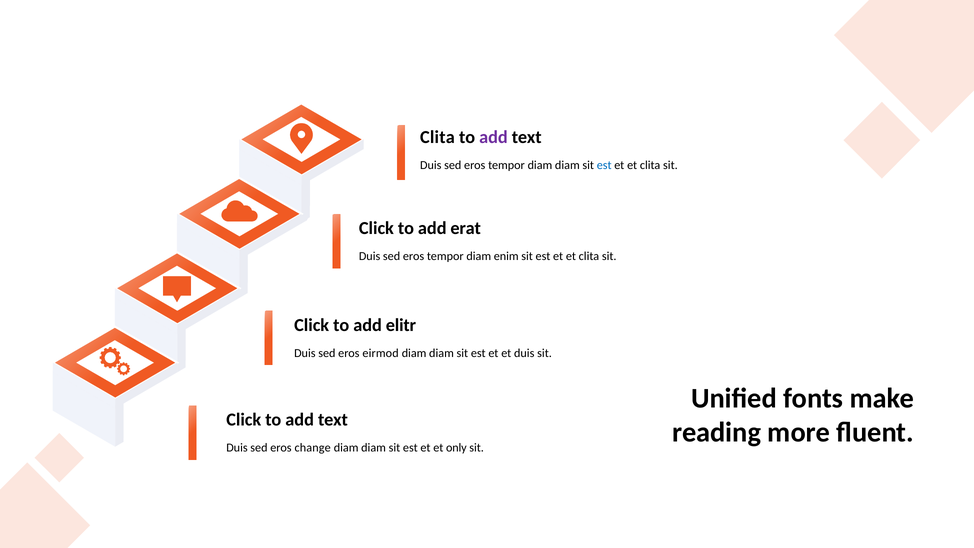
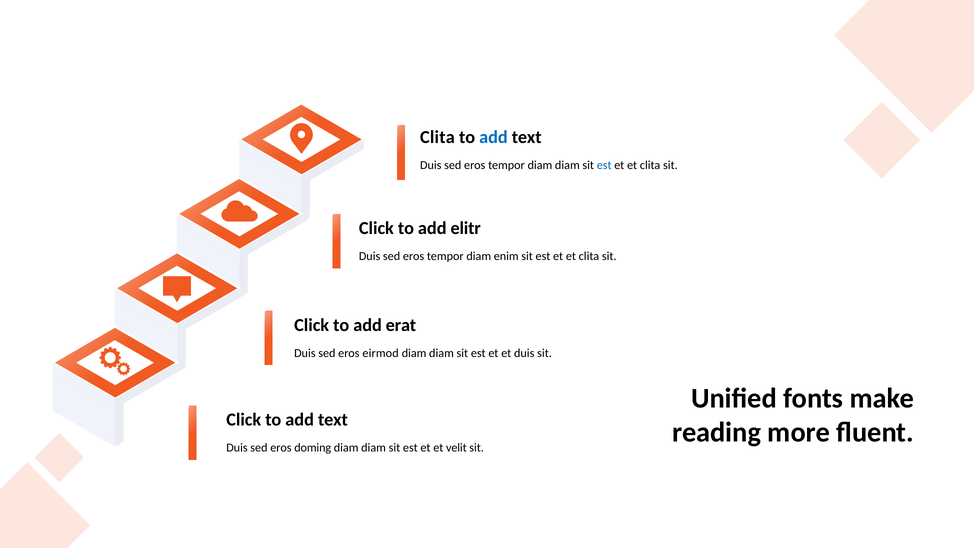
add at (493, 137) colour: purple -> blue
erat: erat -> elitr
elitr: elitr -> erat
change: change -> doming
only: only -> velit
